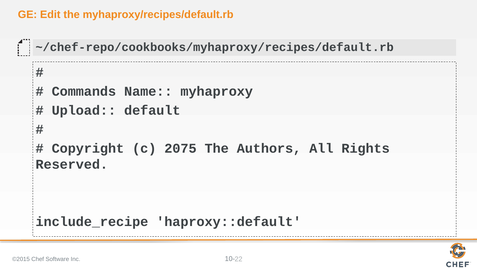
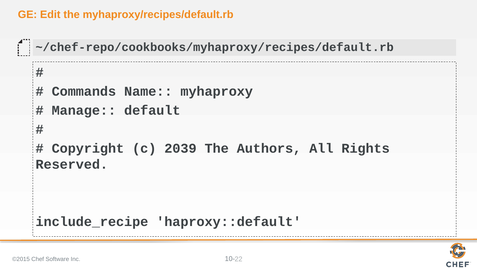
Upload: Upload -> Manage
2075: 2075 -> 2039
